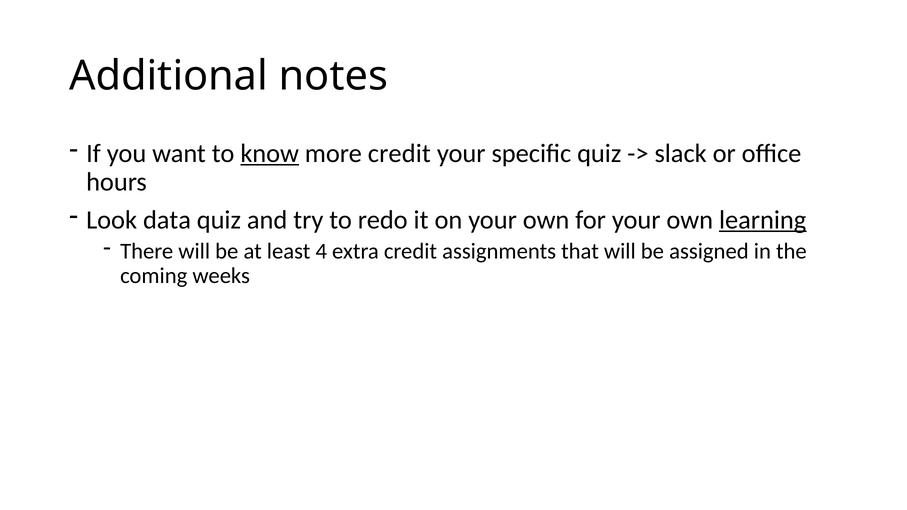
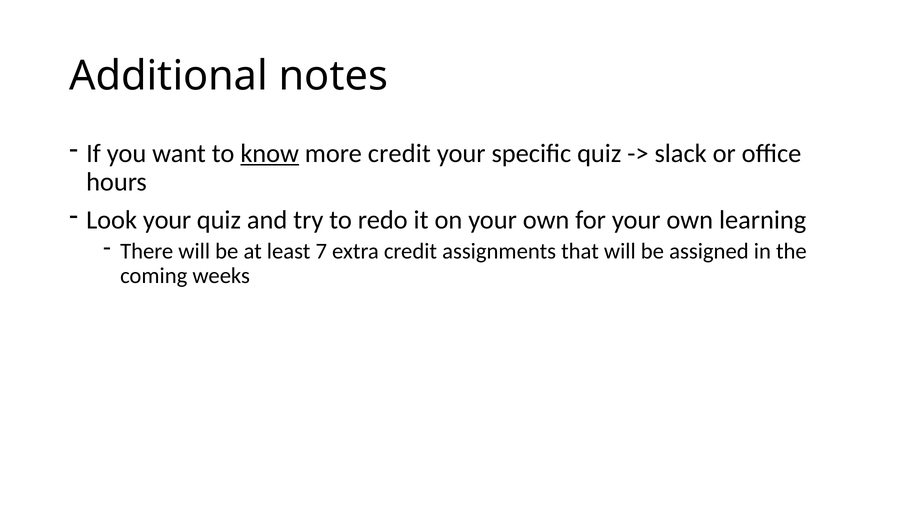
Look data: data -> your
learning underline: present -> none
4: 4 -> 7
